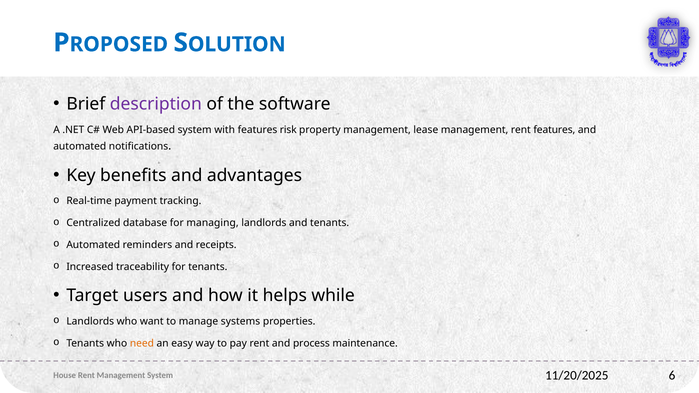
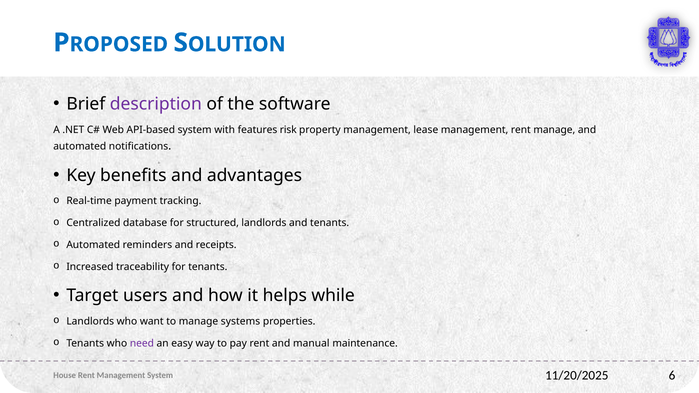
rent features: features -> manage
managing: managing -> structured
need colour: orange -> purple
process: process -> manual
